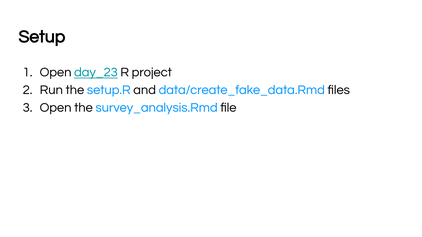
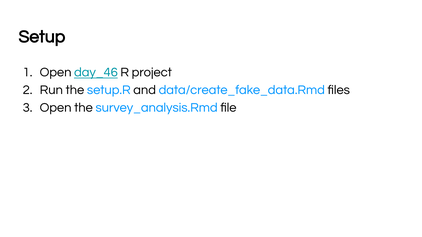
day_23: day_23 -> day_46
